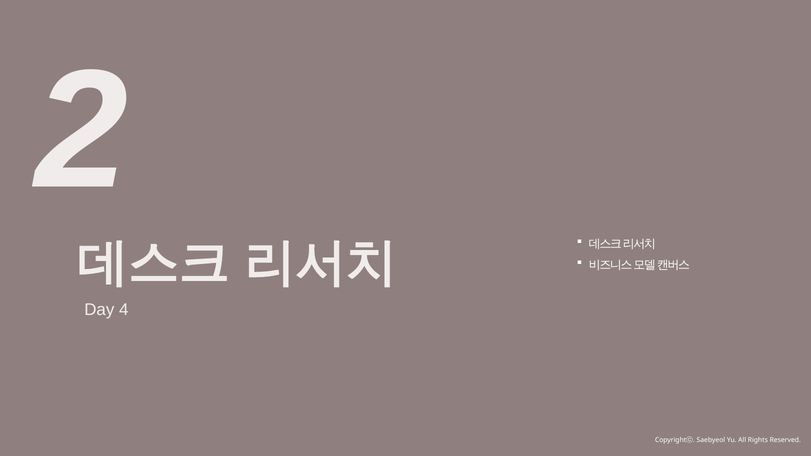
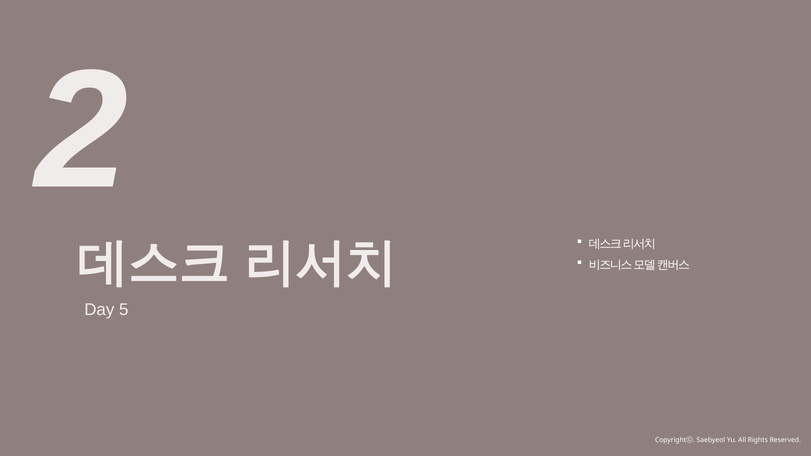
4: 4 -> 5
